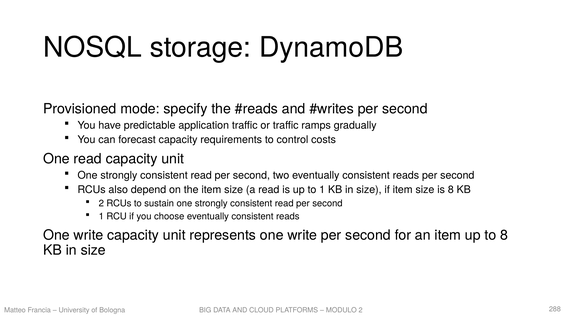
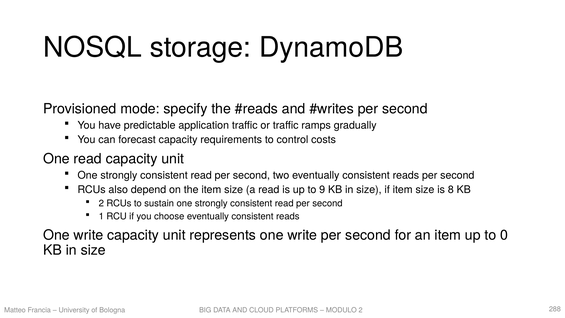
to 1: 1 -> 9
to 8: 8 -> 0
